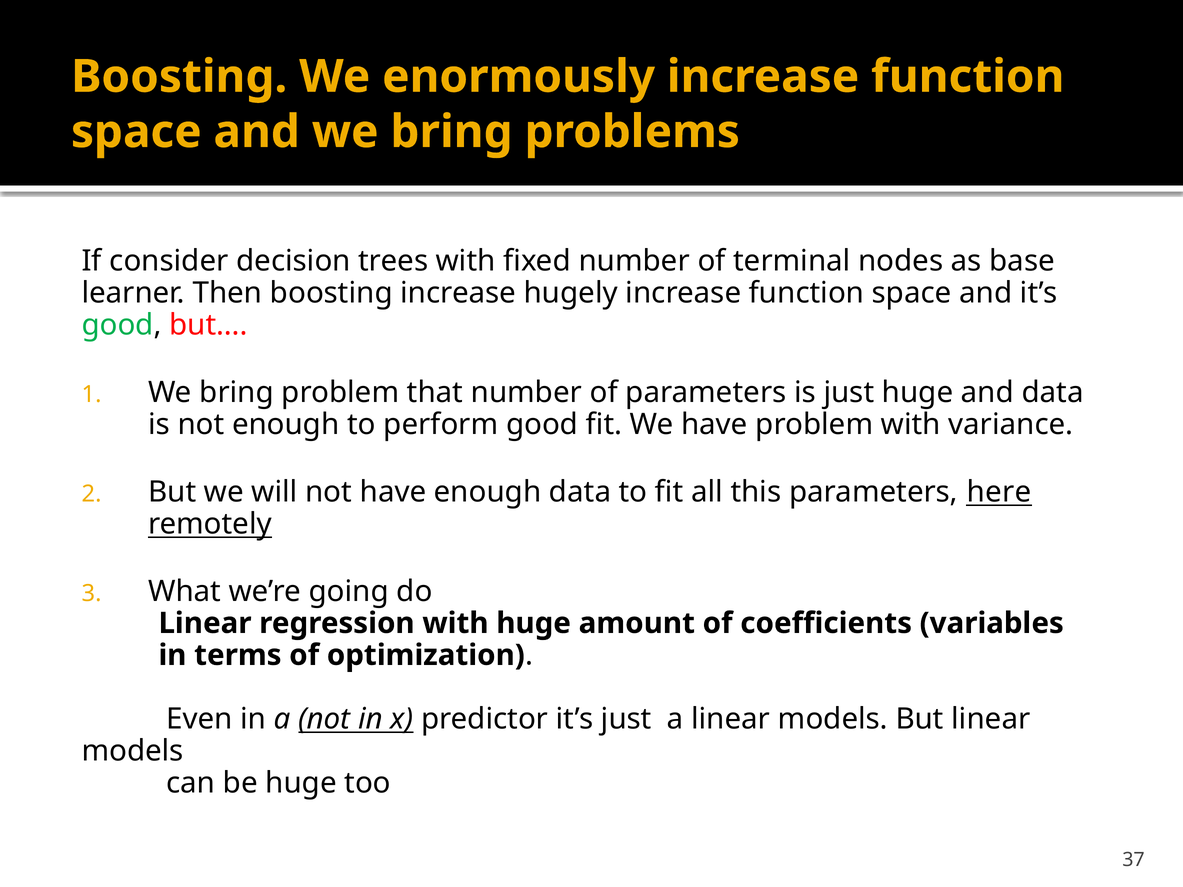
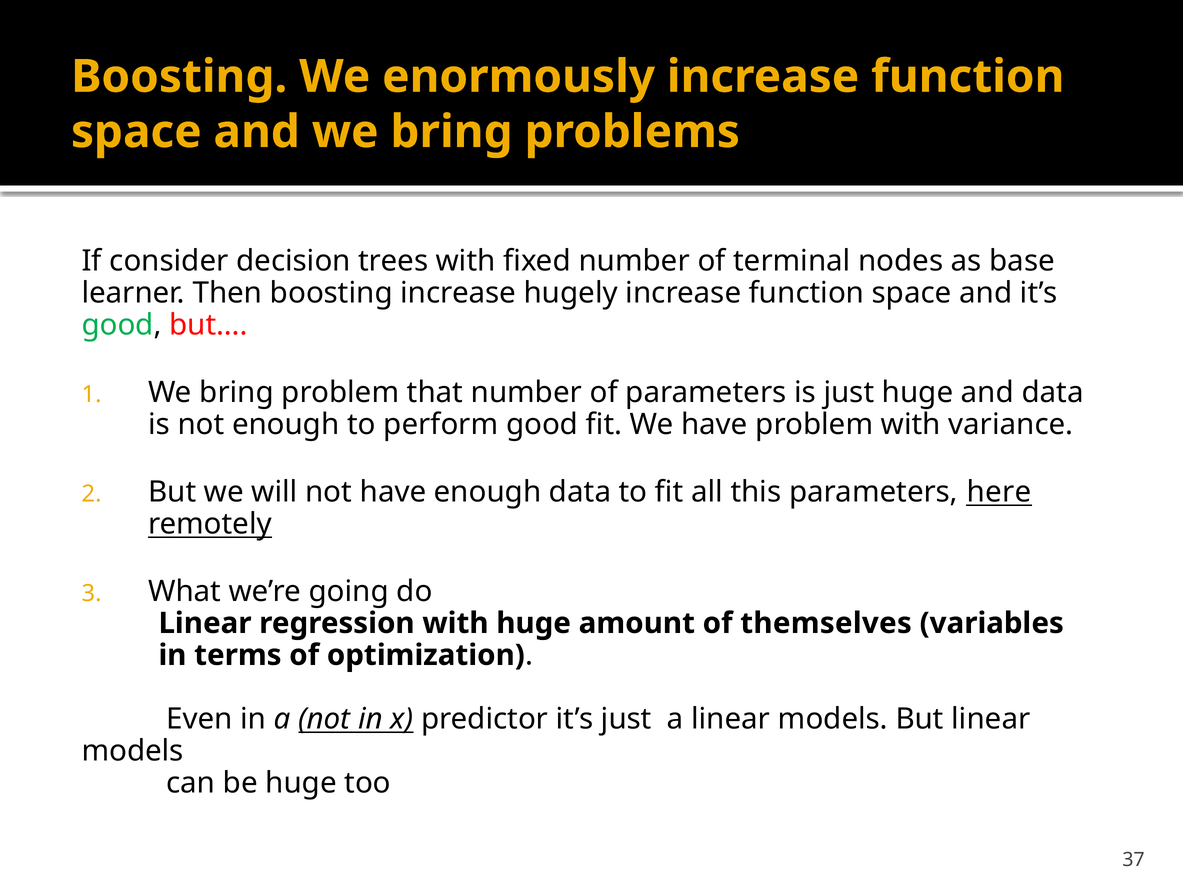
coefficients: coefficients -> themselves
